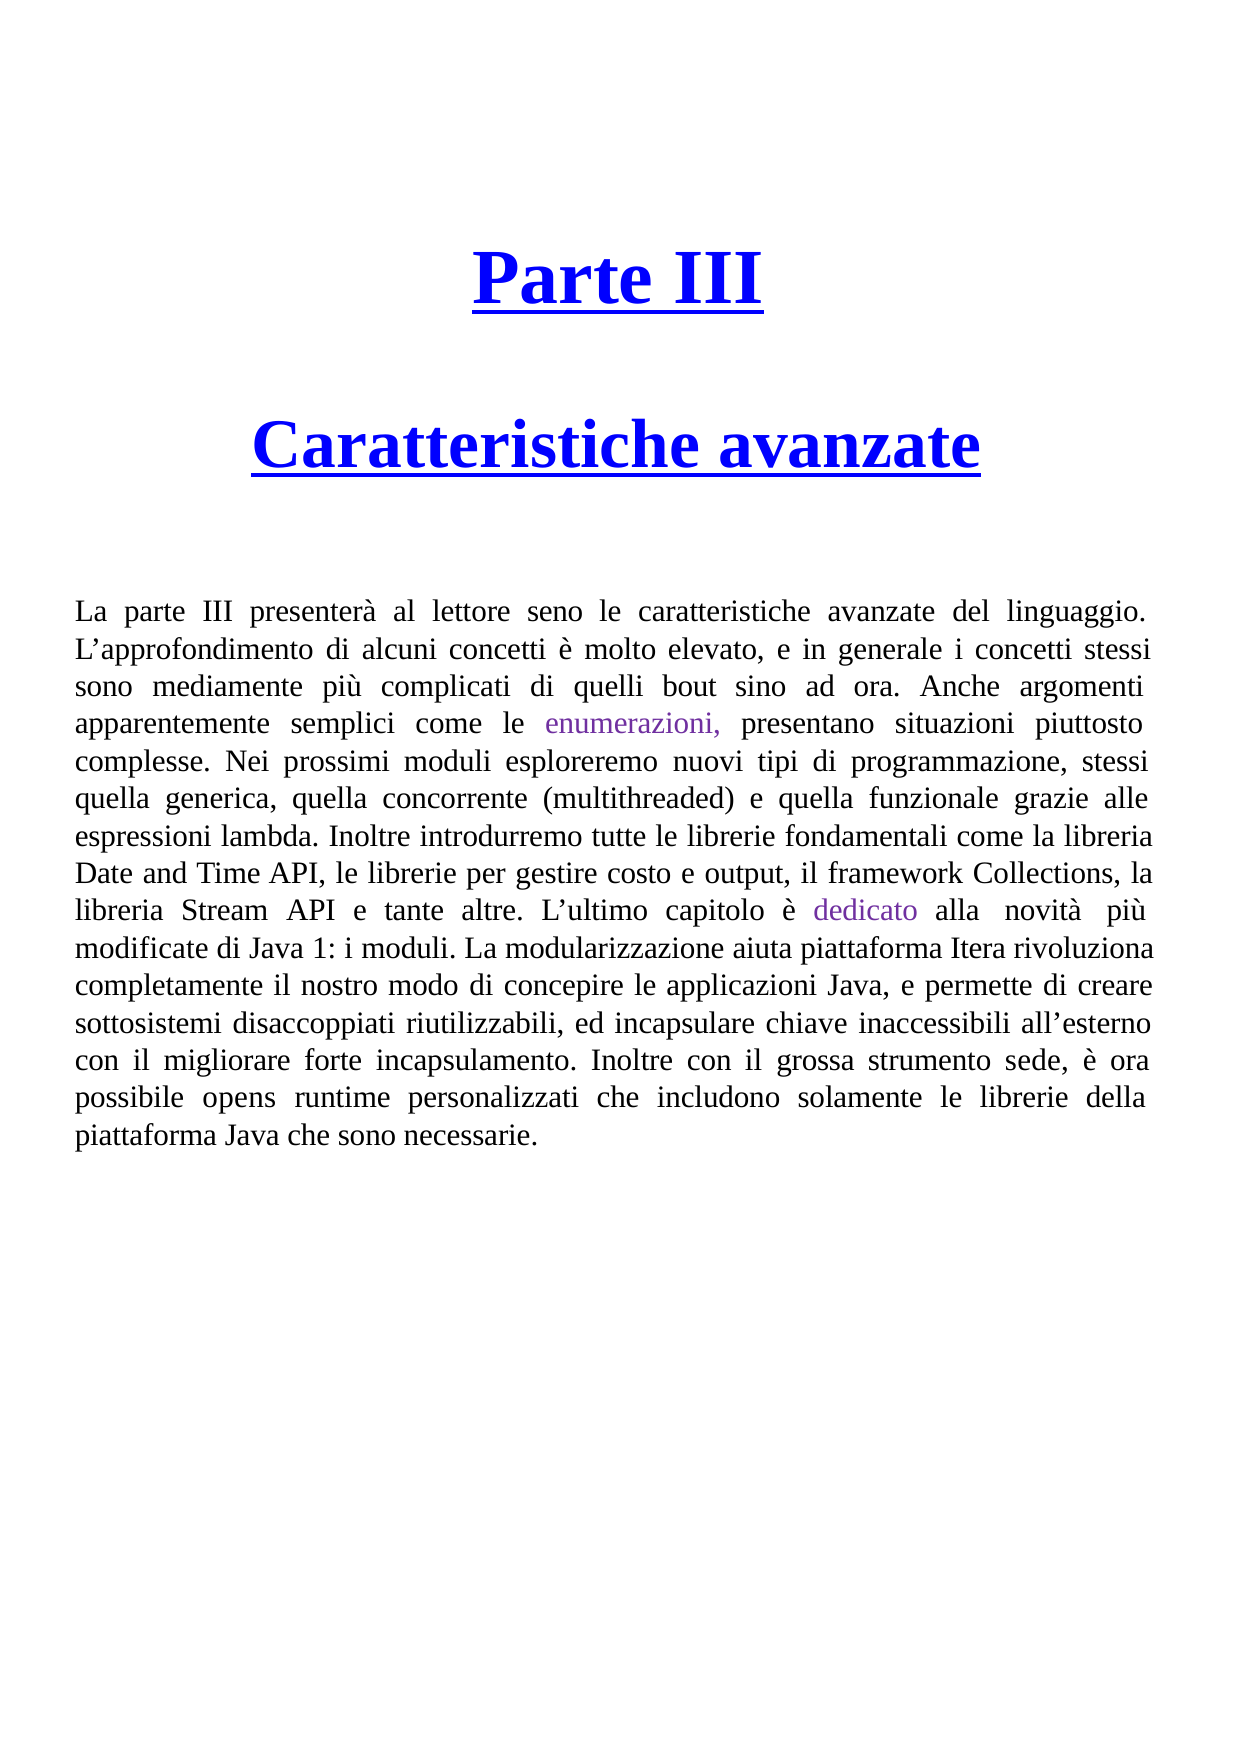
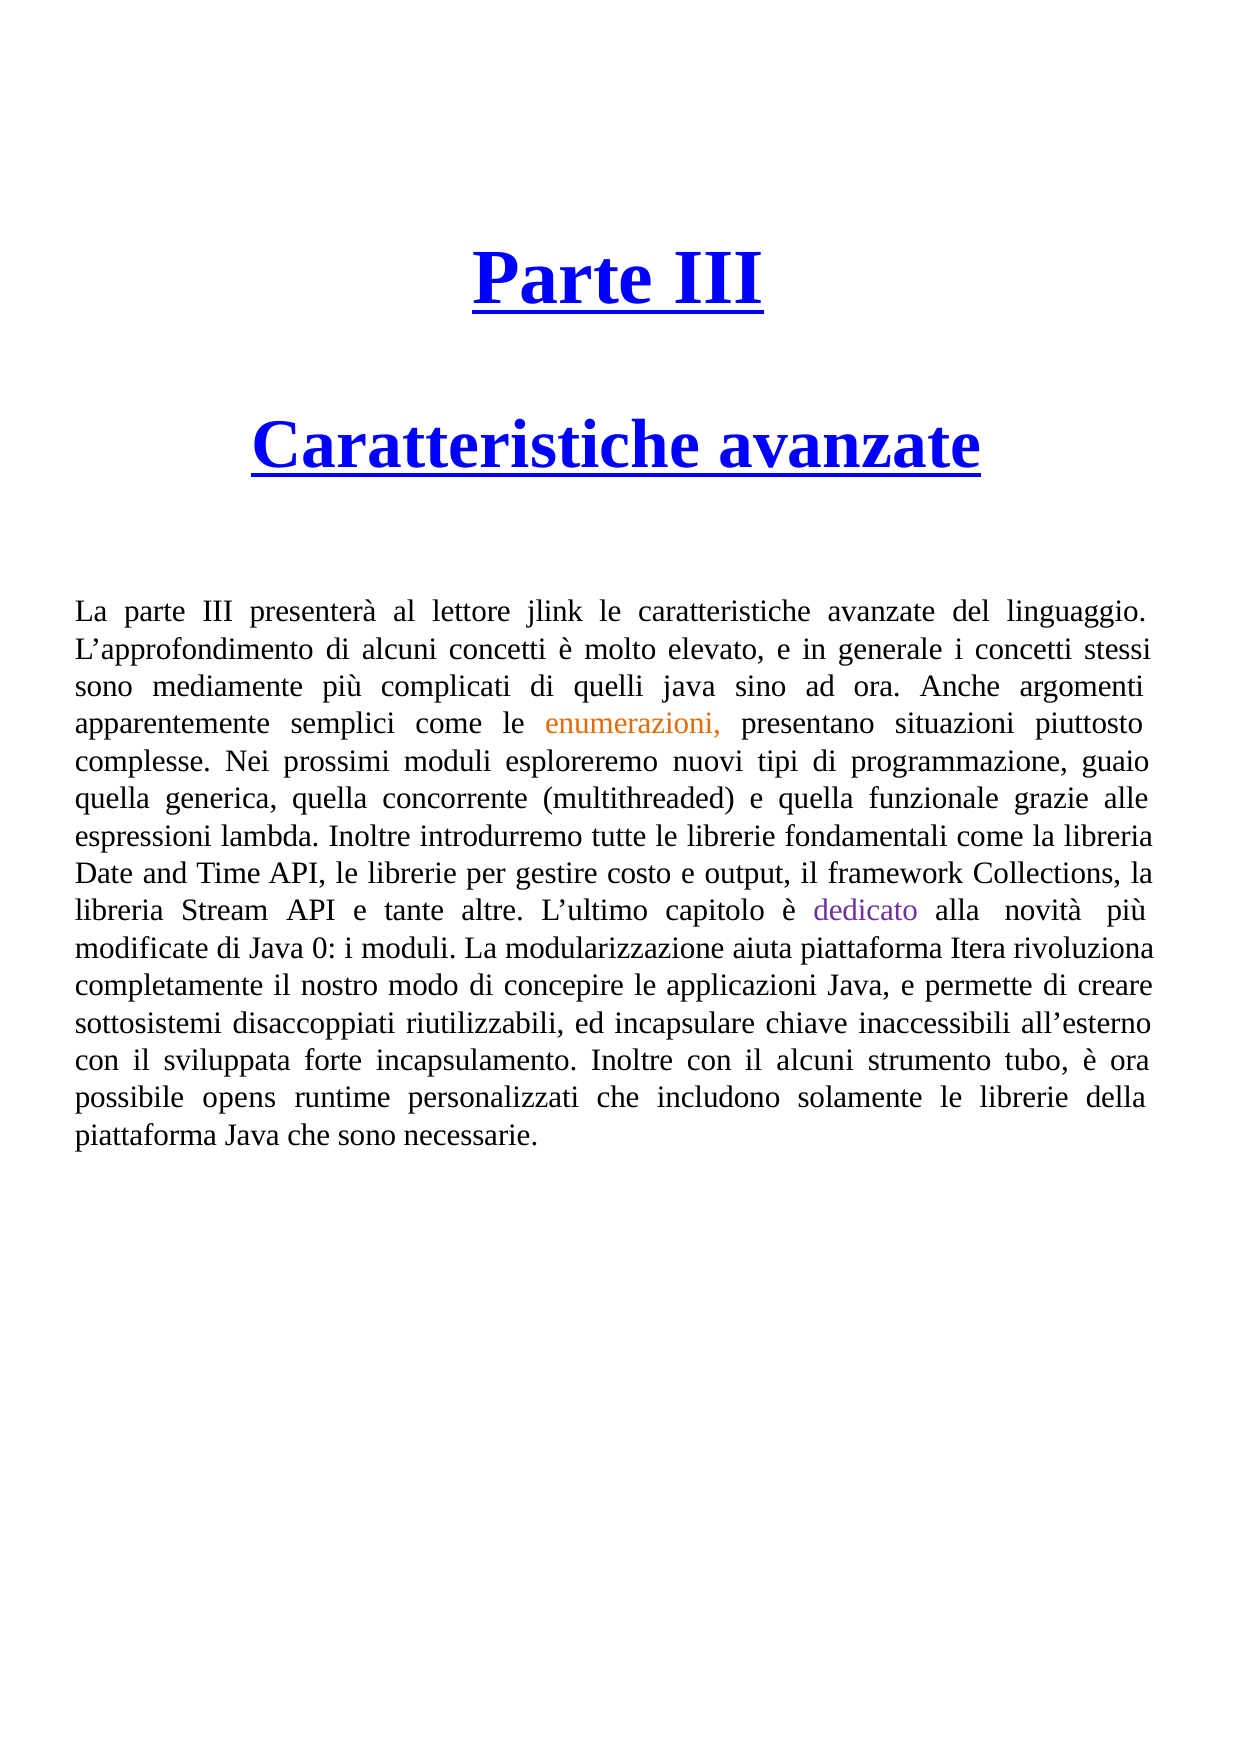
seno: seno -> jlink
quelli bout: bout -> java
enumerazioni colour: purple -> orange
programmazione stessi: stessi -> guaio
1: 1 -> 0
migliorare: migliorare -> sviluppata
il grossa: grossa -> alcuni
sede: sede -> tubo
